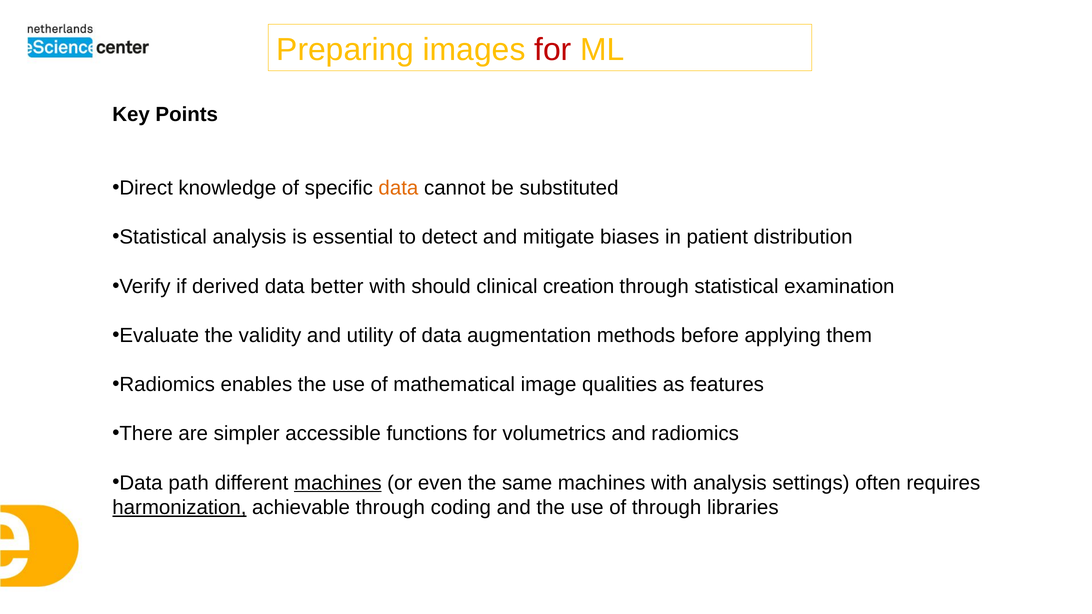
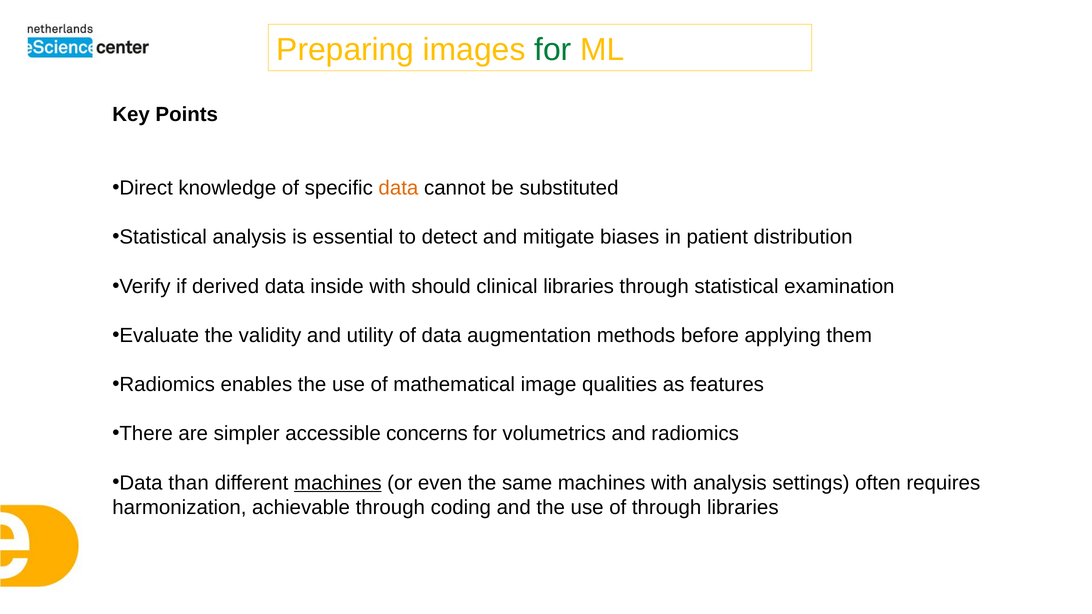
for at (553, 50) colour: red -> green
better: better -> inside
clinical creation: creation -> libraries
functions: functions -> concerns
path: path -> than
harmonization underline: present -> none
